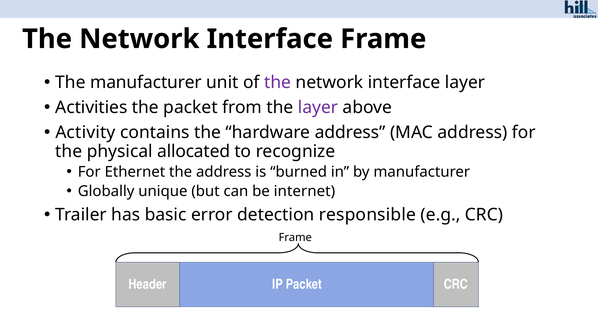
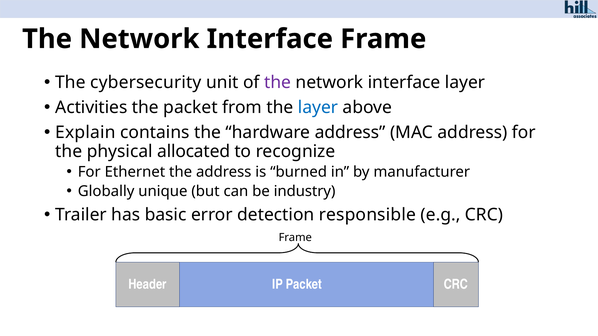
The manufacturer: manufacturer -> cybersecurity
layer at (318, 108) colour: purple -> blue
Activity: Activity -> Explain
internet: internet -> industry
